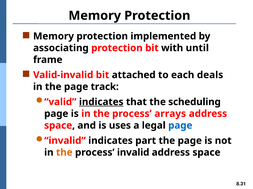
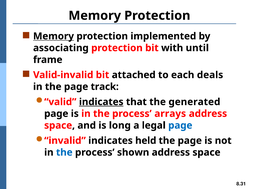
Memory at (54, 36) underline: none -> present
scheduling: scheduling -> generated
uses: uses -> long
part: part -> held
the at (64, 153) colour: orange -> blue
process invalid: invalid -> shown
